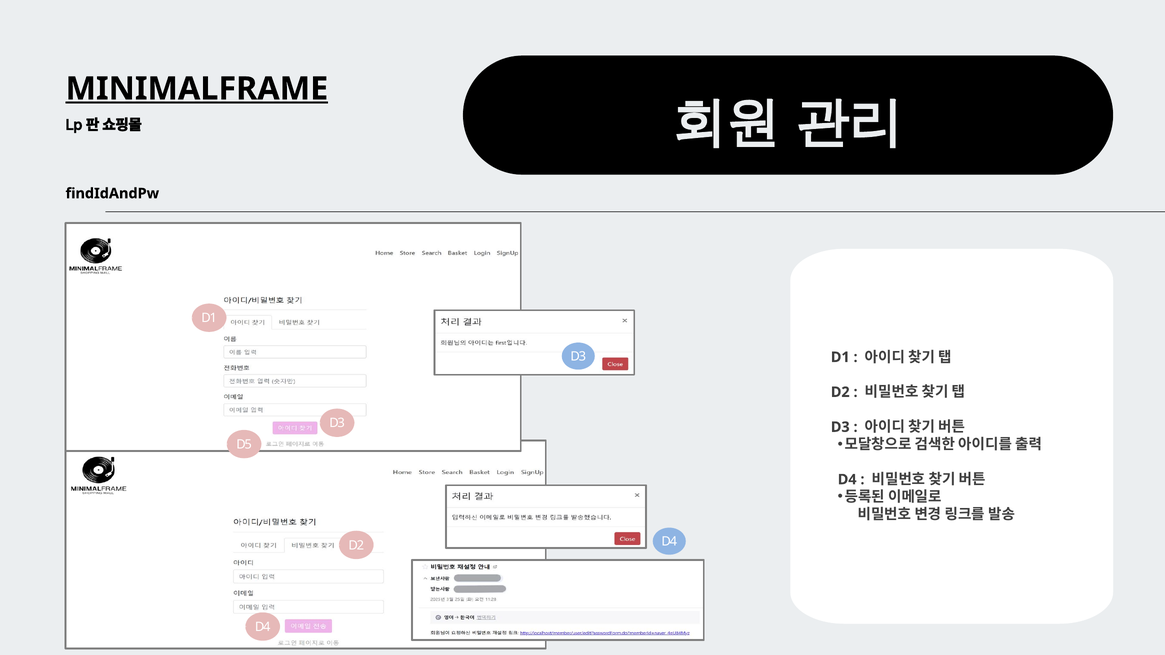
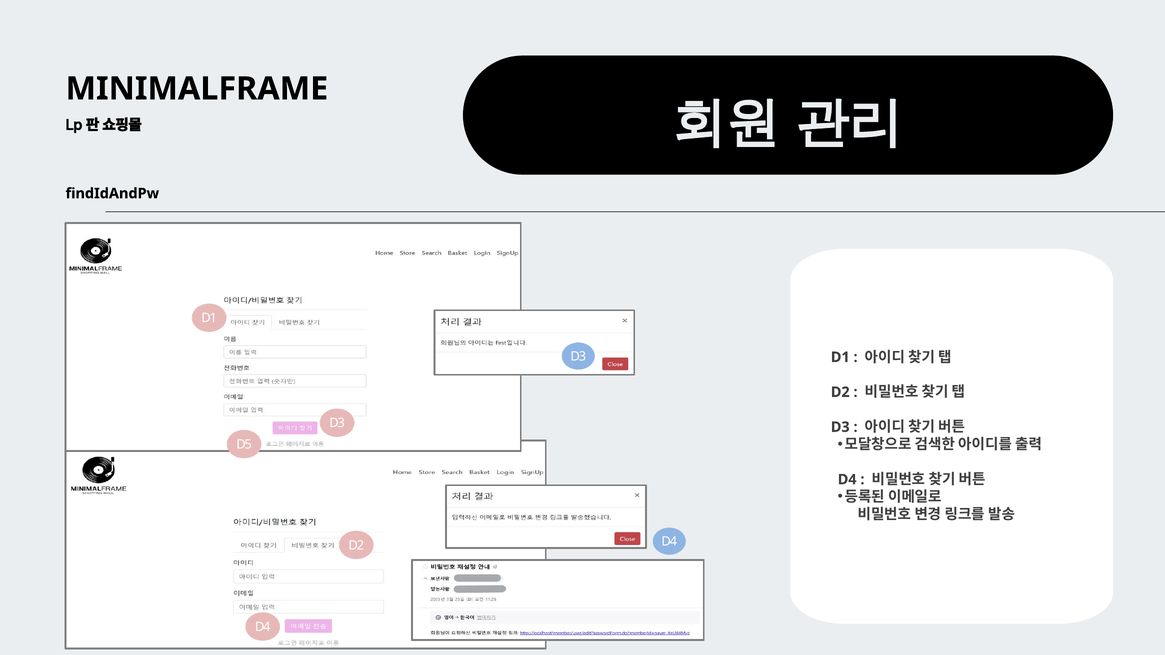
MINIMALFRAME underline: present -> none
